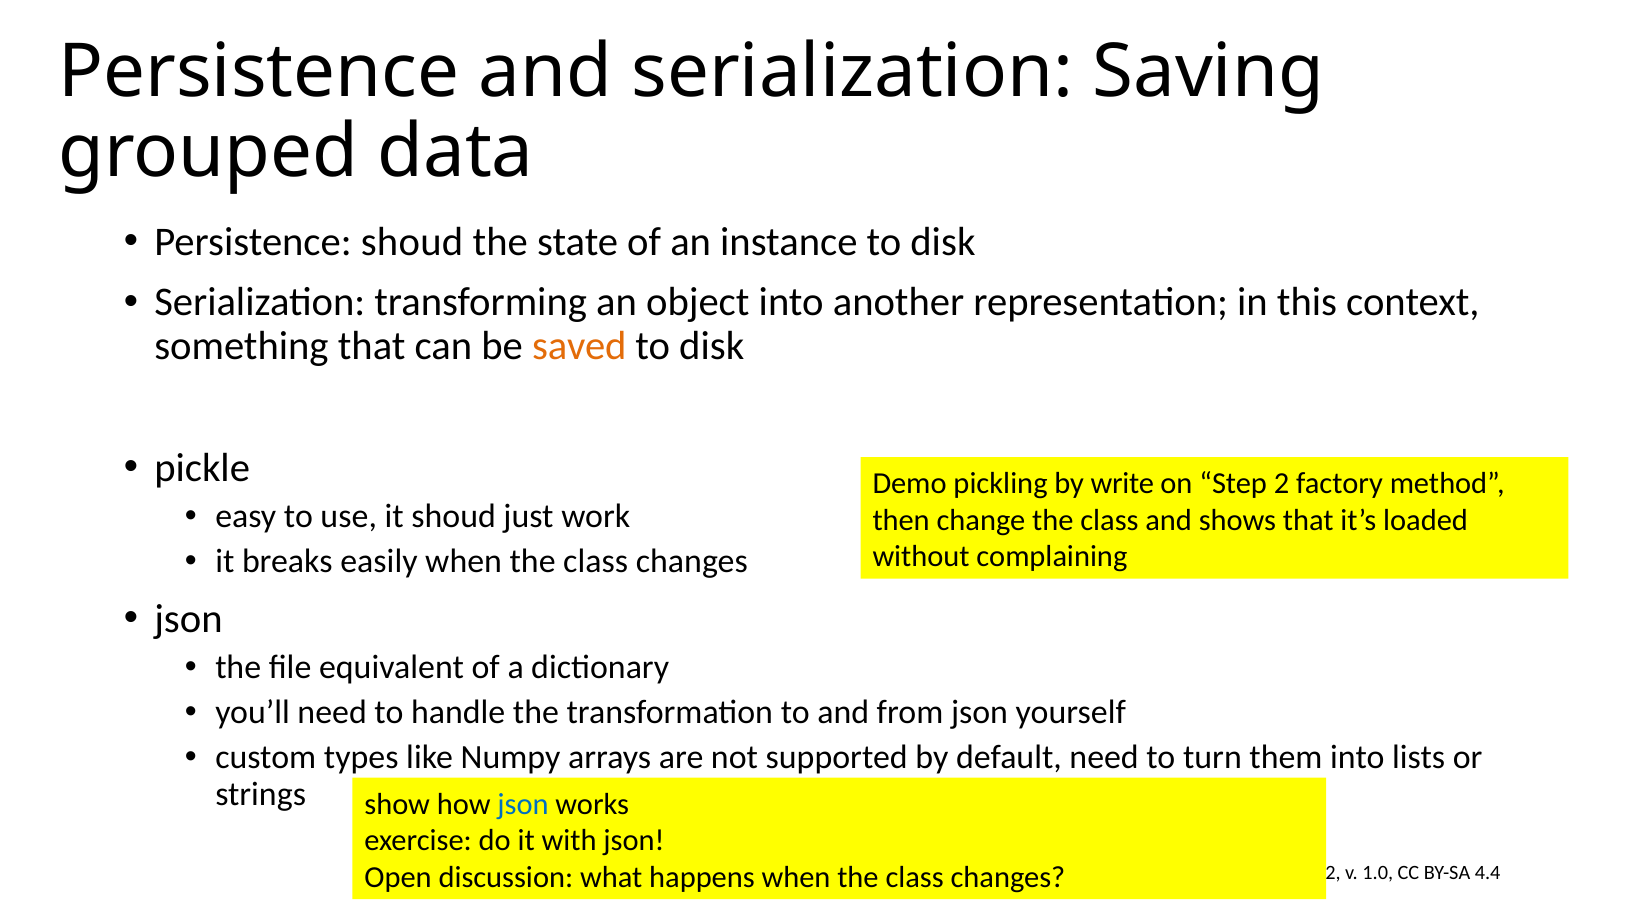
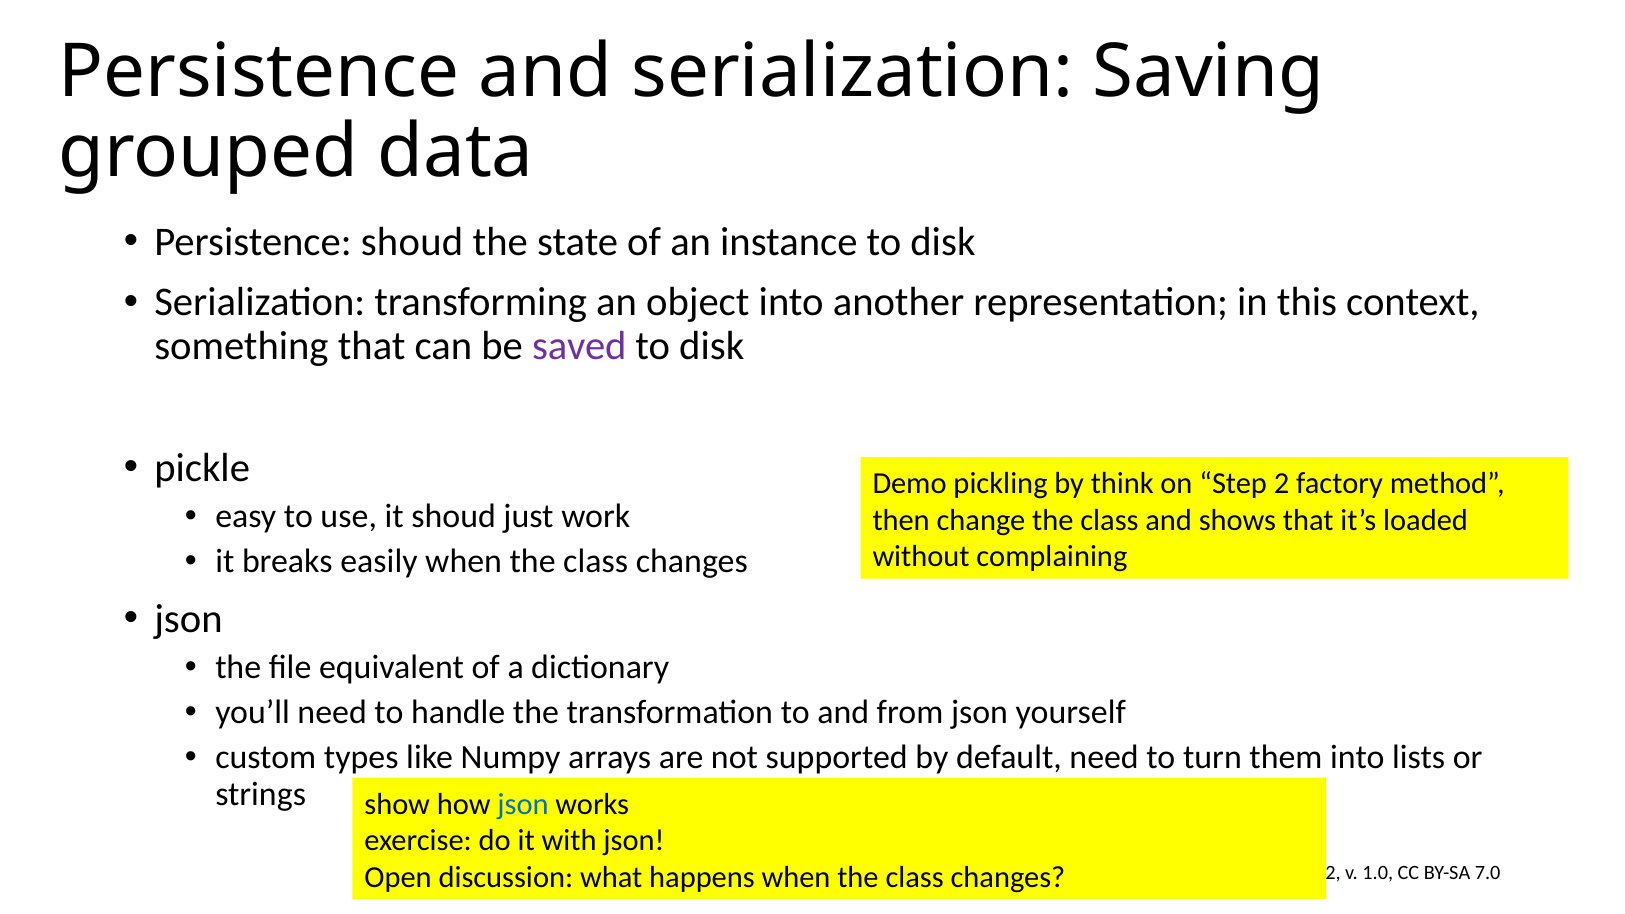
saved colour: orange -> purple
write: write -> think
4.4: 4.4 -> 7.0
